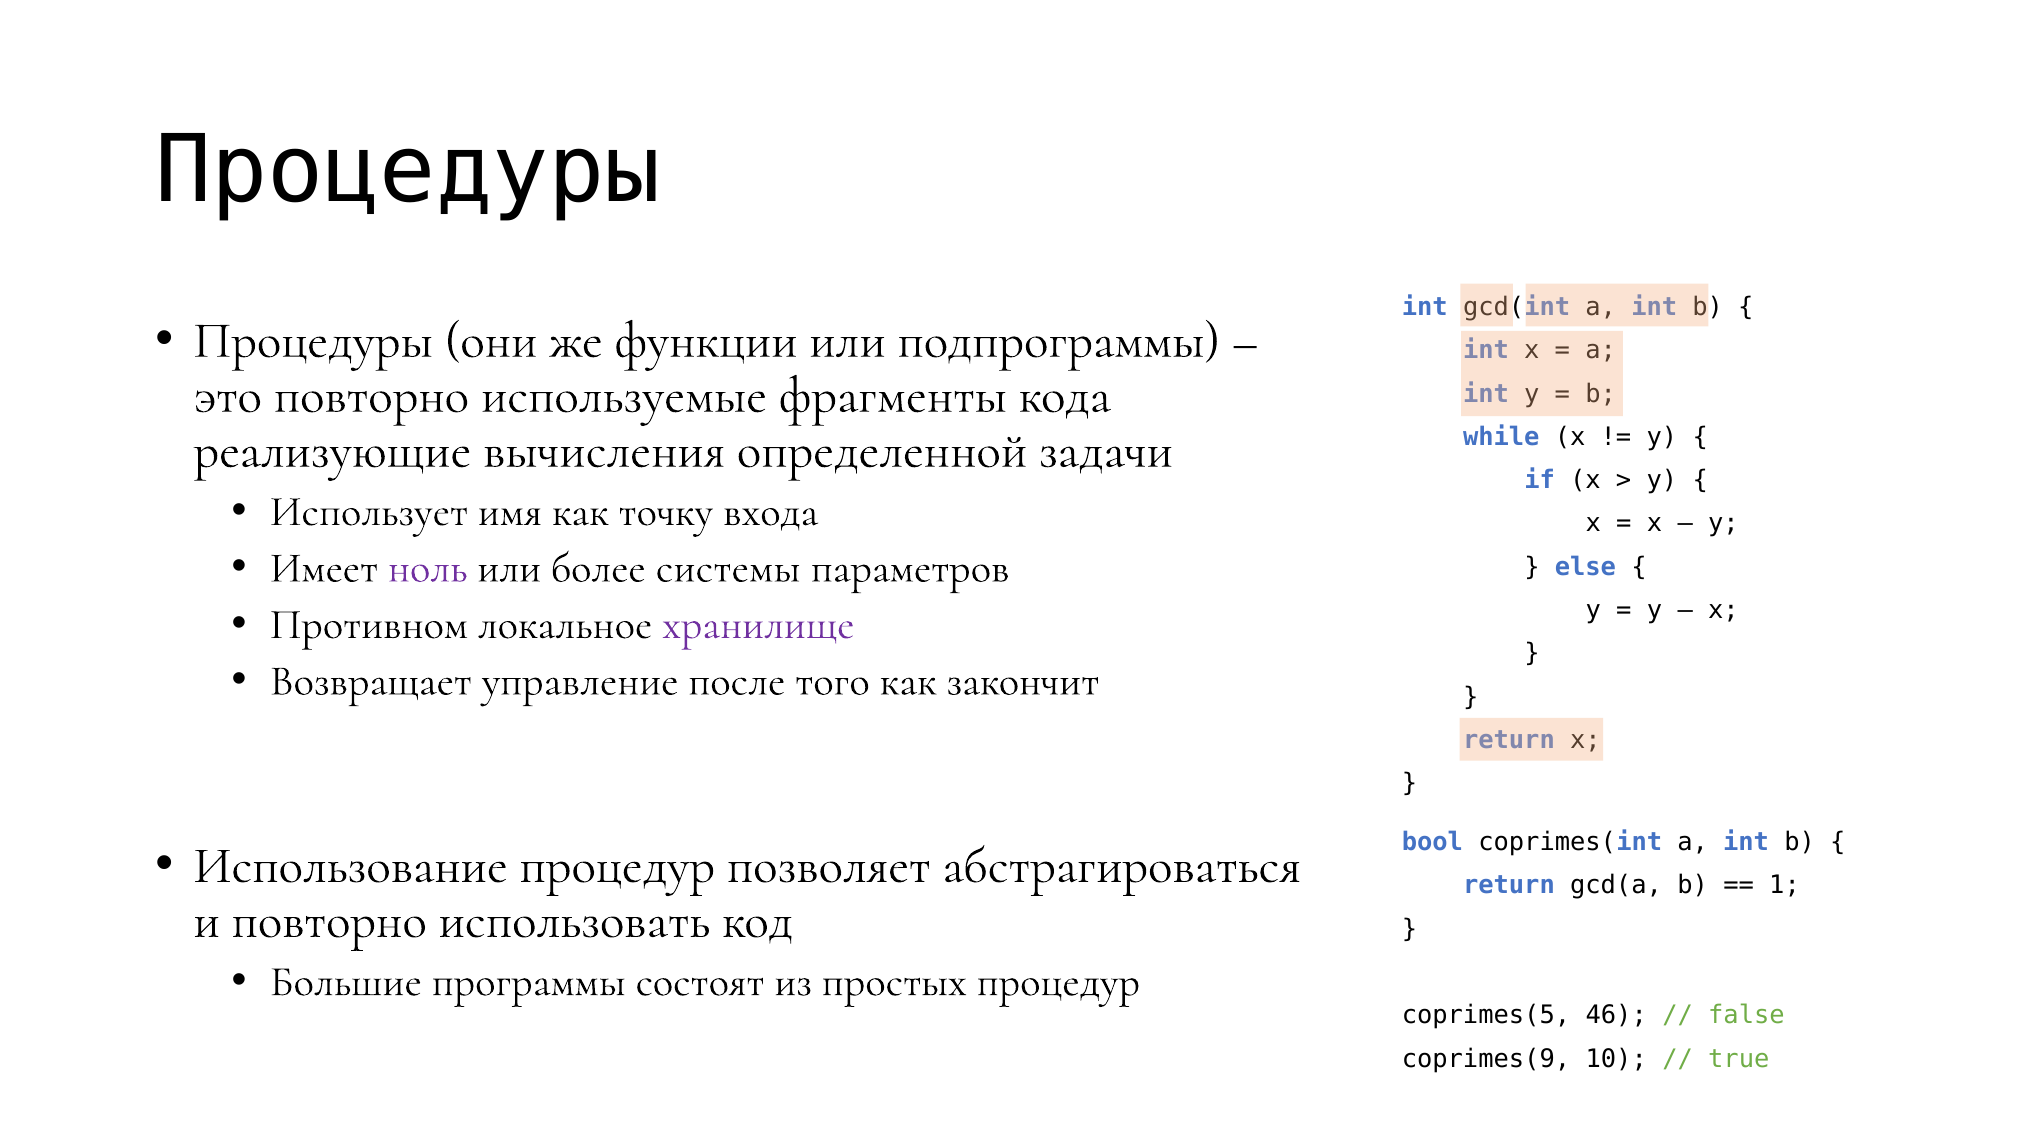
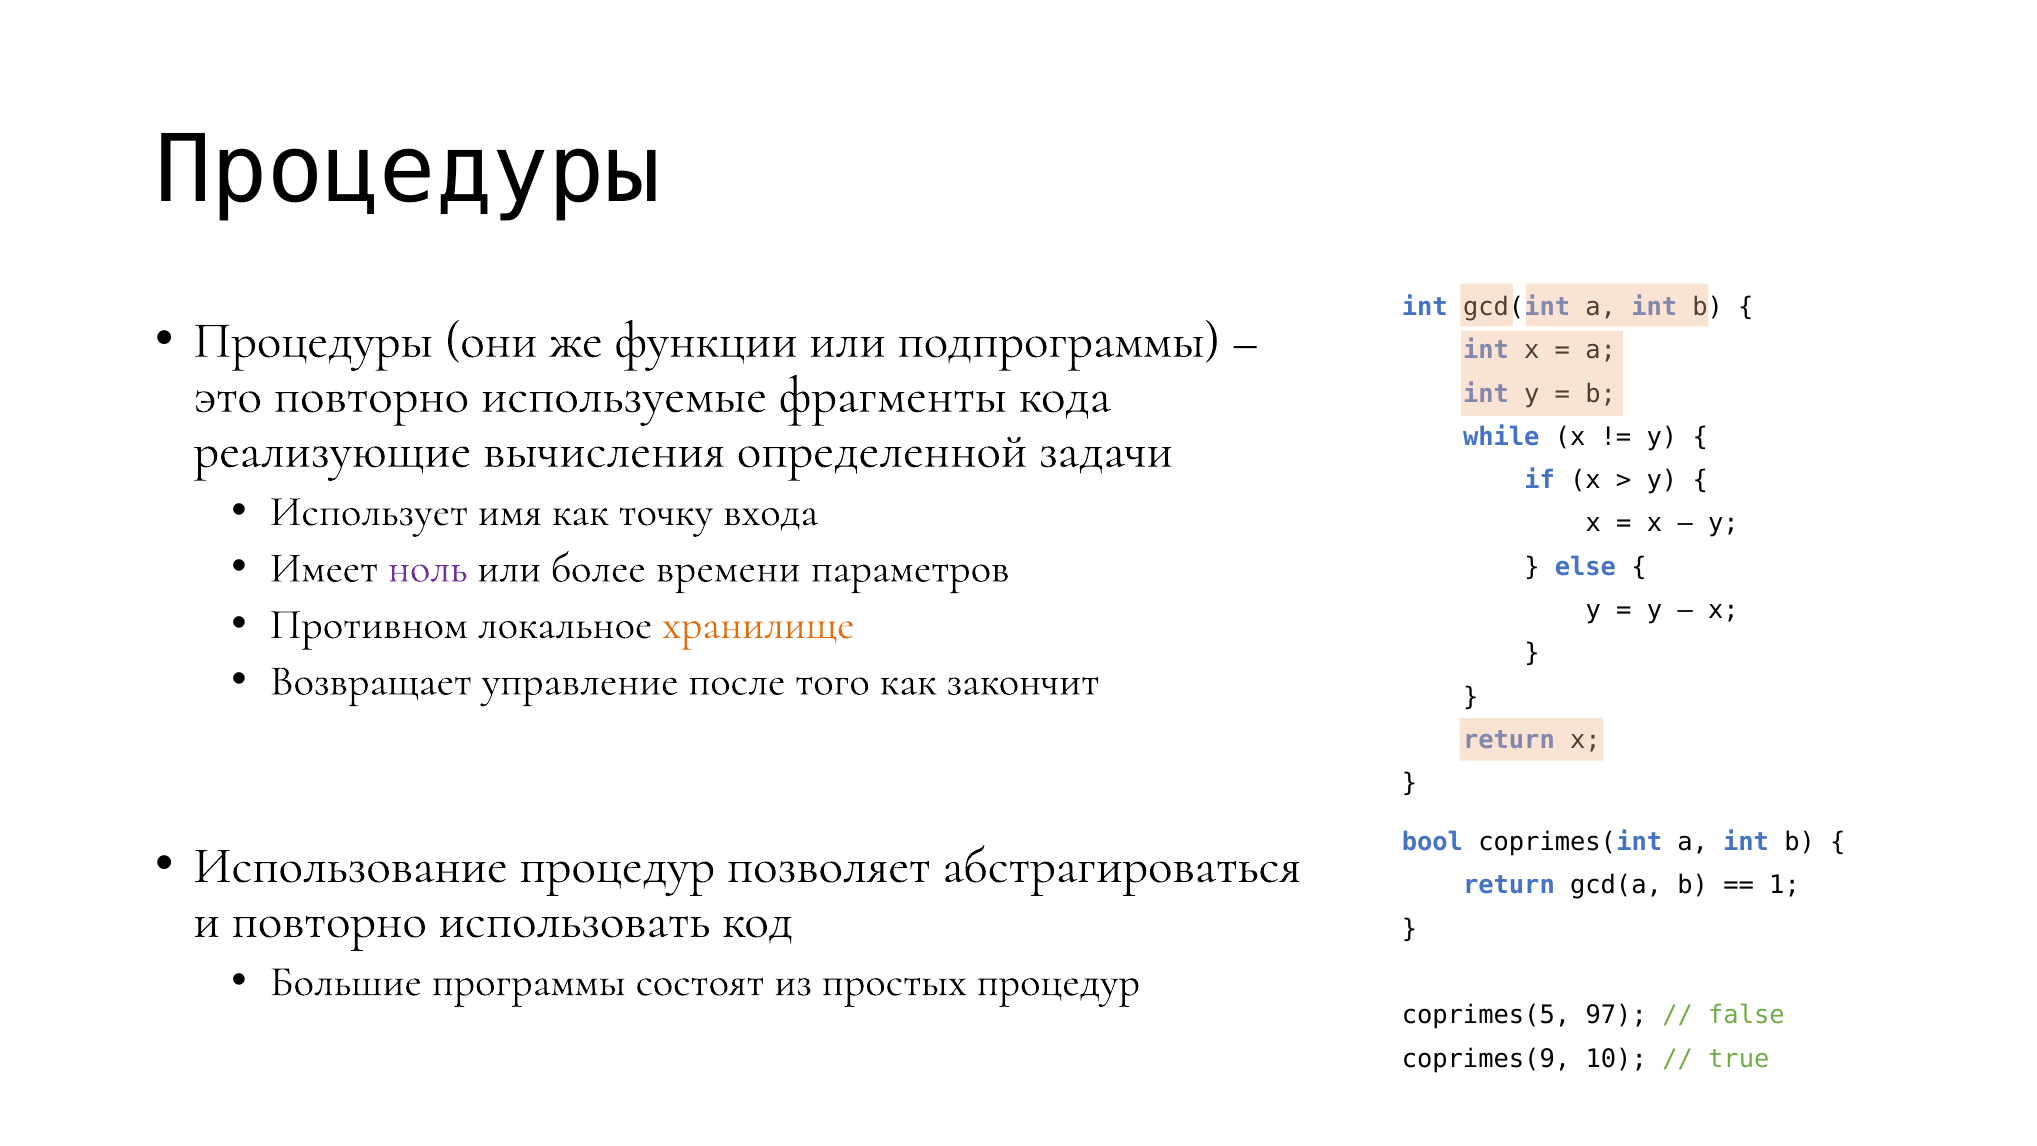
системы: системы -> времени
хранилище colour: purple -> orange
46: 46 -> 97
